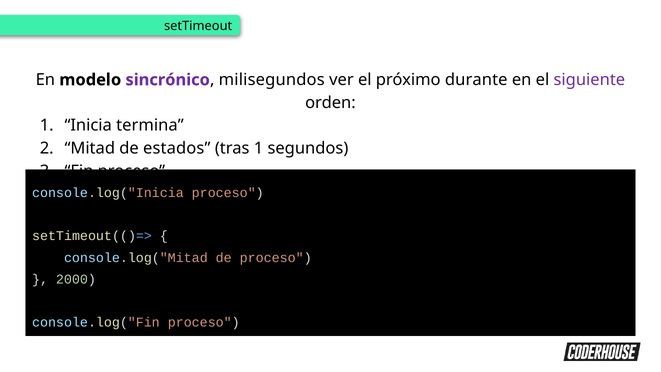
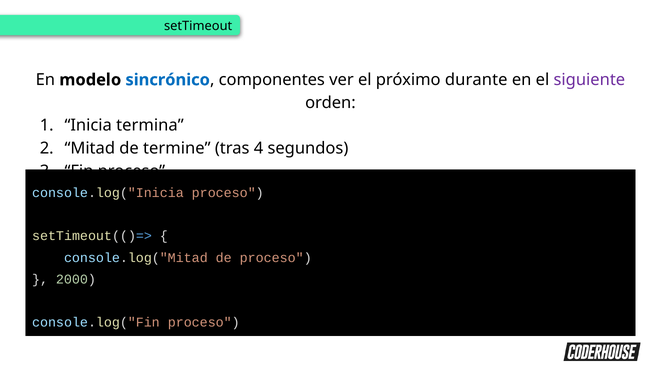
sincrónico colour: purple -> blue
milisegundos: milisegundos -> componentes
estados: estados -> termine
tras 1: 1 -> 4
